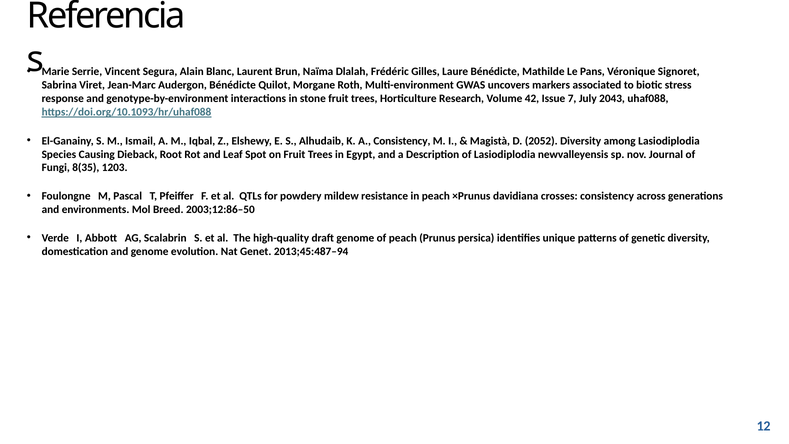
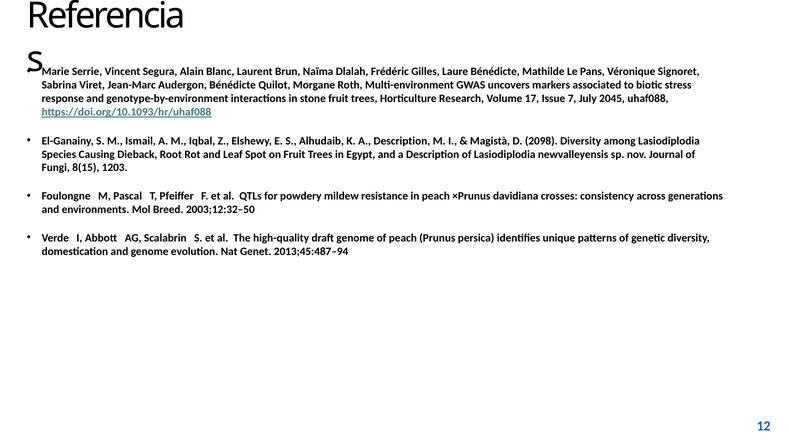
42: 42 -> 17
2043: 2043 -> 2045
K A Consistency: Consistency -> Description
2052: 2052 -> 2098
8(35: 8(35 -> 8(15
2003;12:86–50: 2003;12:86–50 -> 2003;12:32–50
